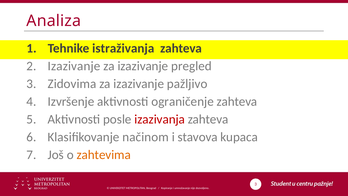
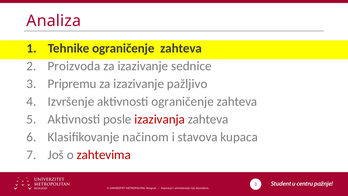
Tehnike istraživanja: istraživanja -> ograničenje
Izazivanje at (74, 66): Izazivanje -> Proizvoda
pregled: pregled -> sednice
Zidovima: Zidovima -> Pripremu
zahtevima colour: orange -> red
